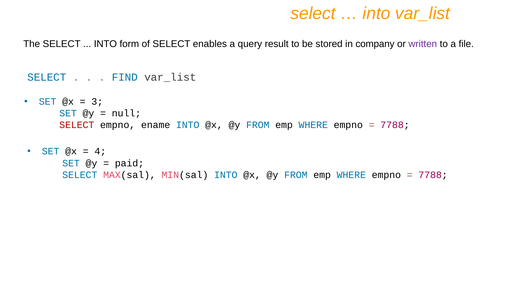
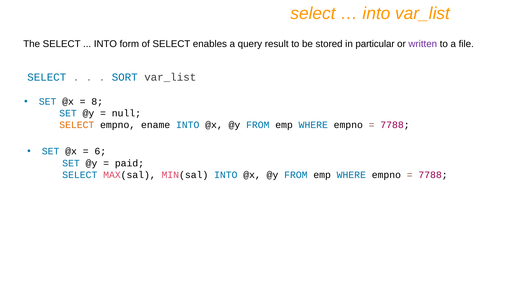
company: company -> particular
FIND: FIND -> SORT
3: 3 -> 8
SELECT at (77, 125) colour: red -> orange
4: 4 -> 6
